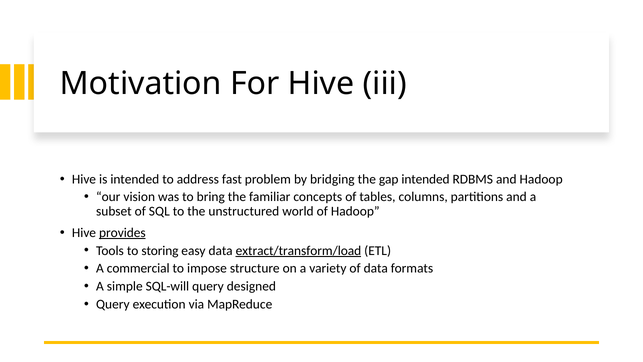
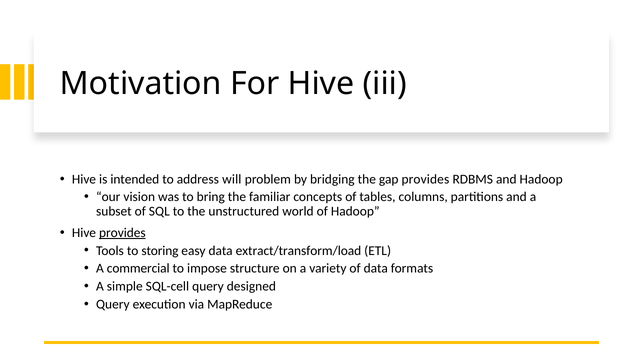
fast: fast -> will
gap intended: intended -> provides
extract/transform/load underline: present -> none
SQL-will: SQL-will -> SQL-cell
